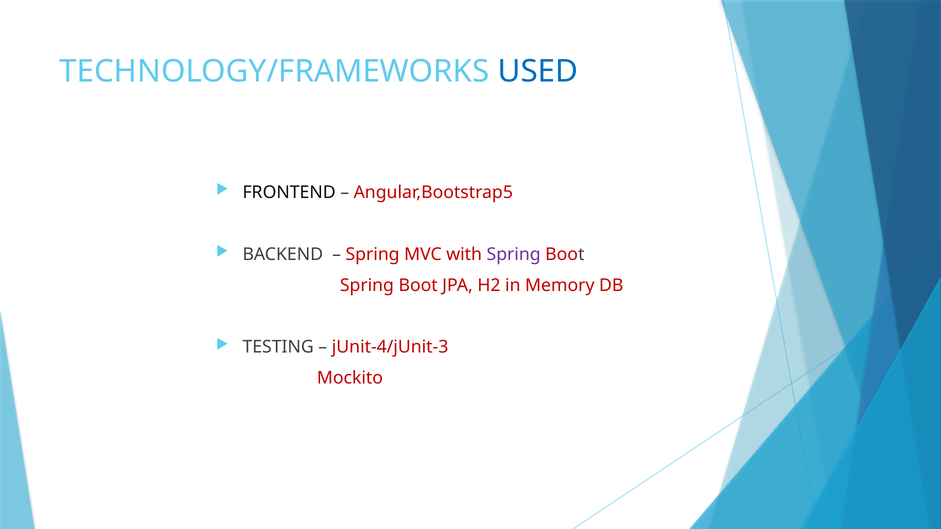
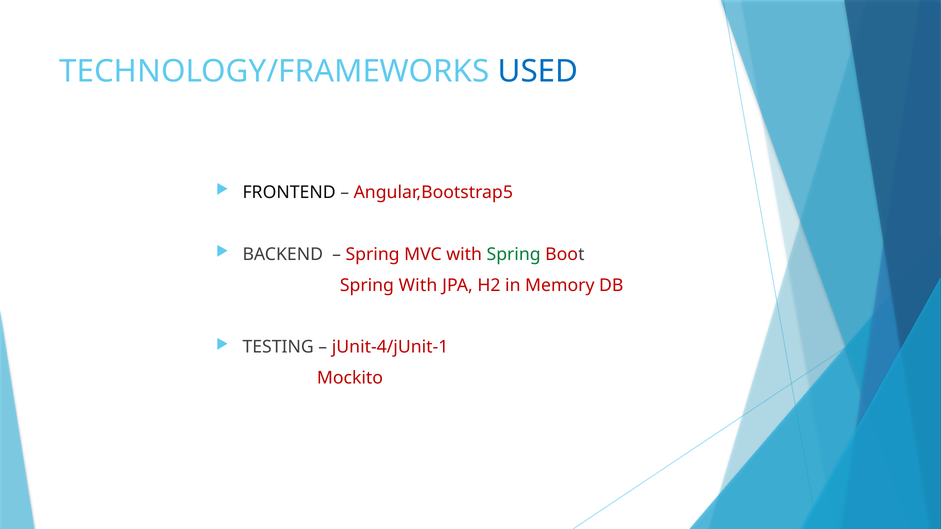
Spring at (514, 254) colour: purple -> green
Boot at (418, 285): Boot -> With
jUnit-4/jUnit-3: jUnit-4/jUnit-3 -> jUnit-4/jUnit-1
